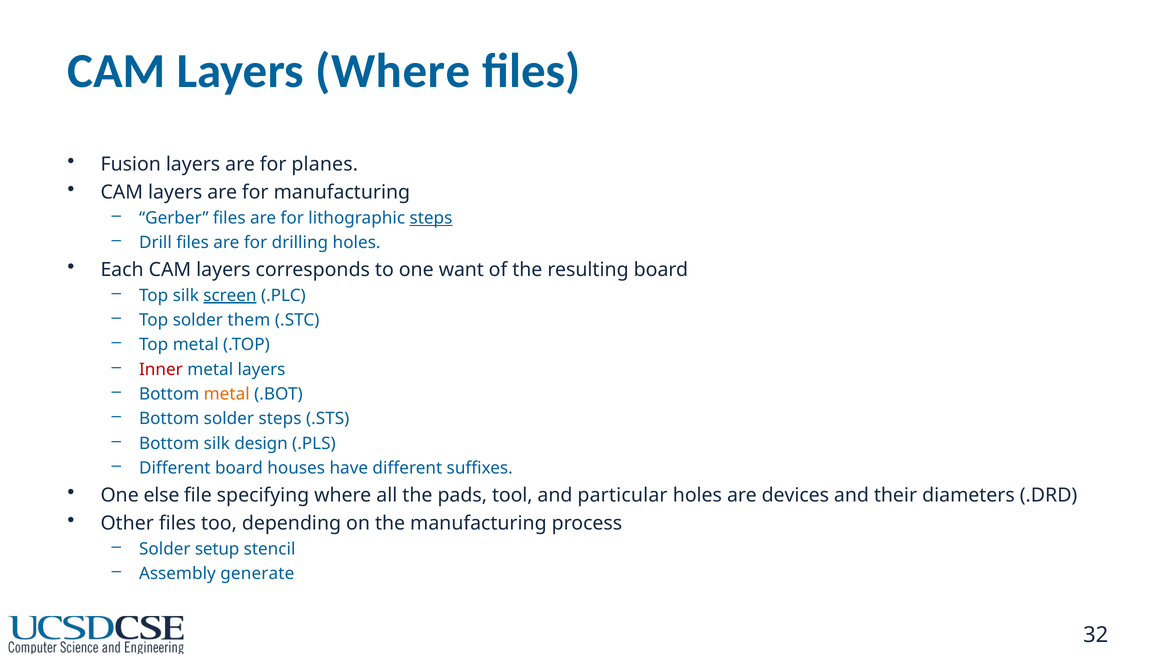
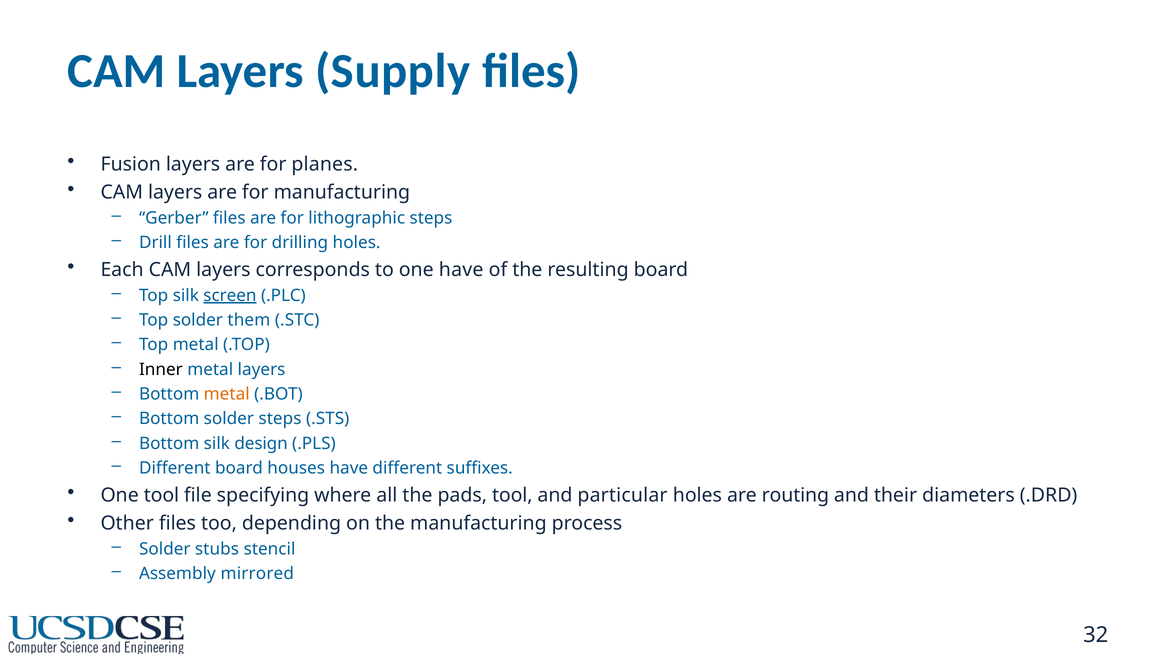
Layers Where: Where -> Supply
steps at (431, 218) underline: present -> none
one want: want -> have
Inner colour: red -> black
One else: else -> tool
devices: devices -> routing
setup: setup -> stubs
generate: generate -> mirrored
